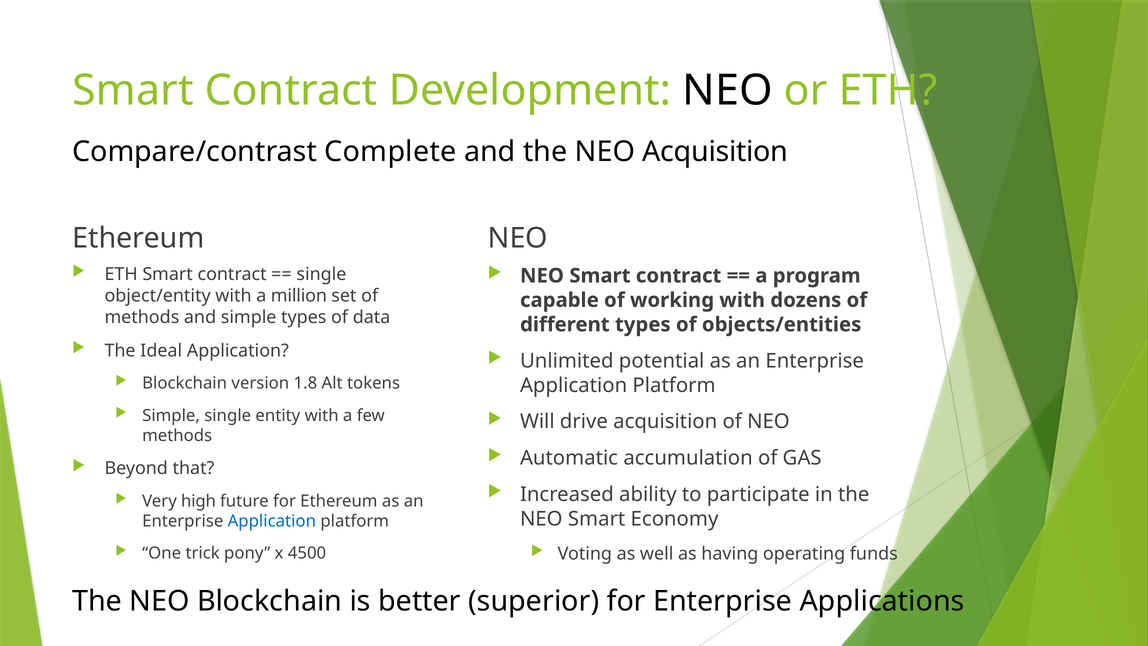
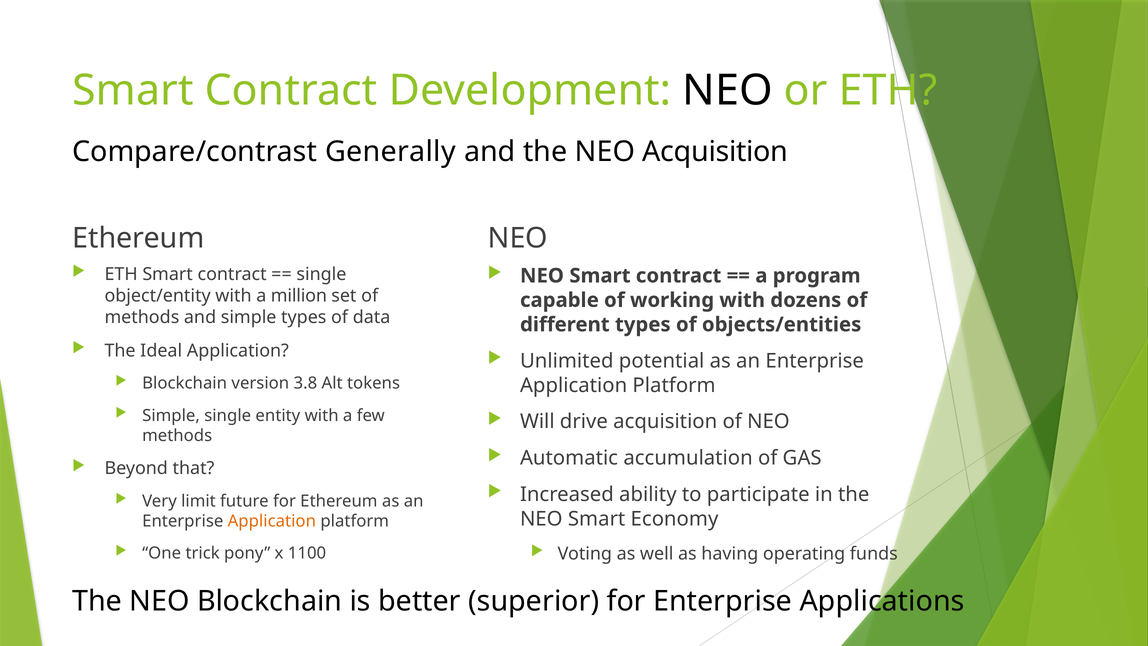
Complete: Complete -> Generally
1.8: 1.8 -> 3.8
high: high -> limit
Application at (272, 521) colour: blue -> orange
4500: 4500 -> 1100
